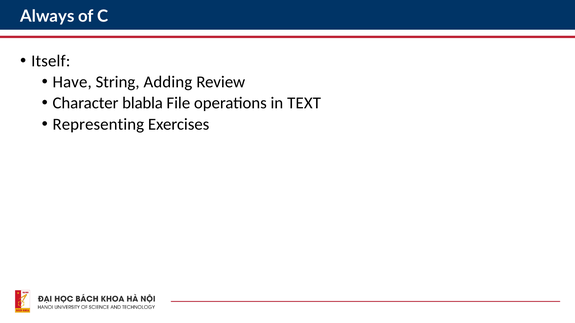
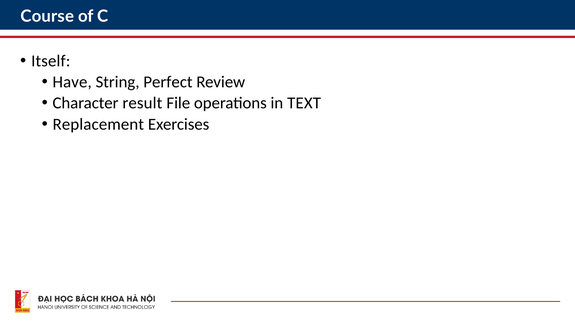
Always: Always -> Course
Adding: Adding -> Perfect
blabla: blabla -> result
Representing: Representing -> Replacement
